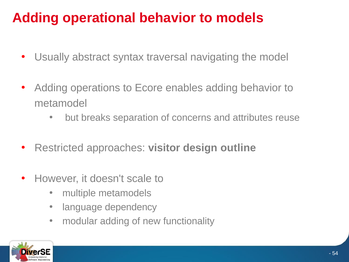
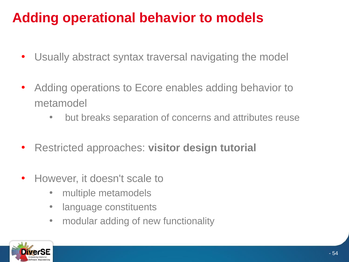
outline: outline -> tutorial
dependency: dependency -> constituents
